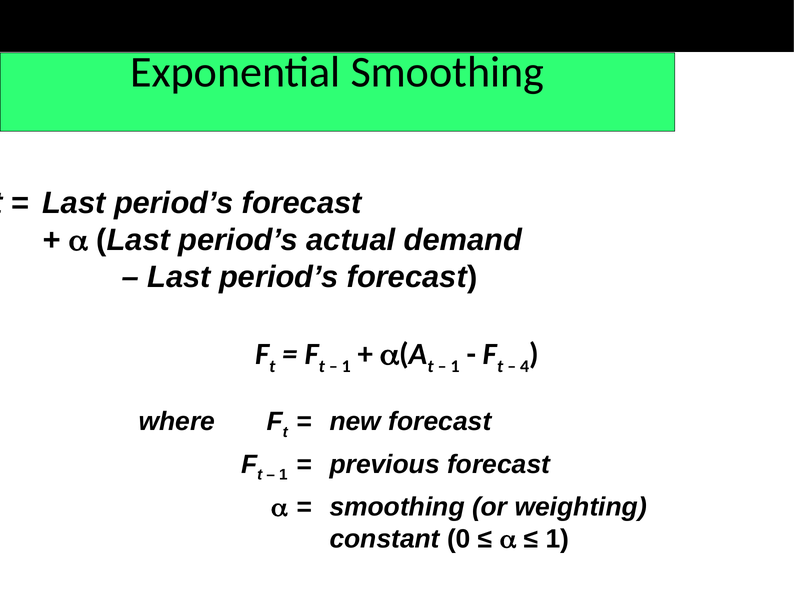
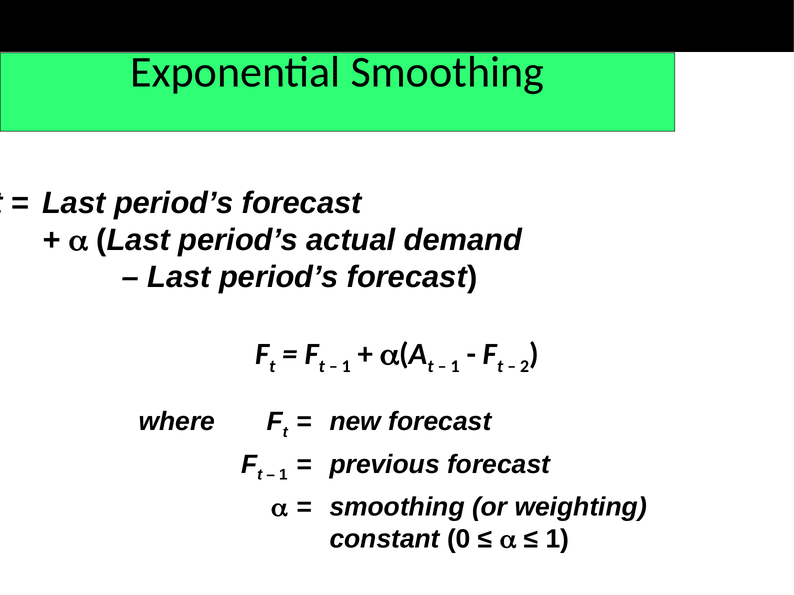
4: 4 -> 2
